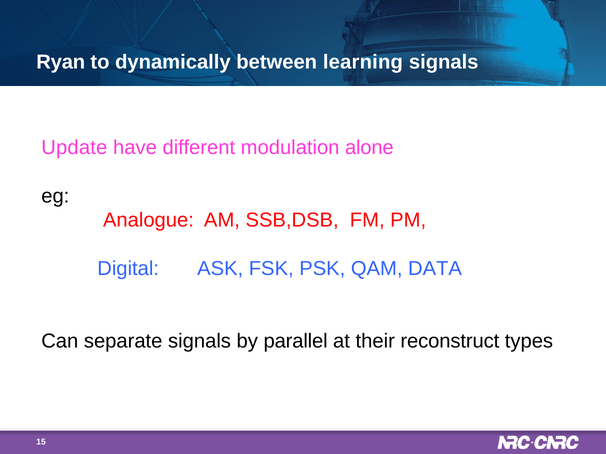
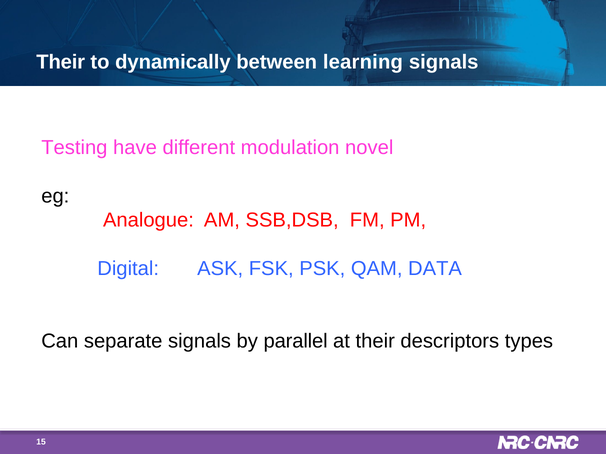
Ryan at (61, 62): Ryan -> Their
Update: Update -> Testing
alone: alone -> novel
reconstruct: reconstruct -> descriptors
